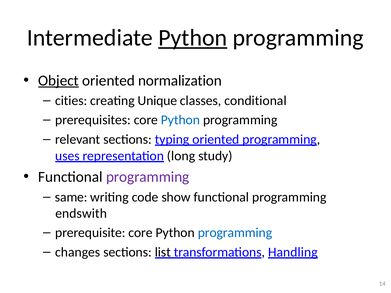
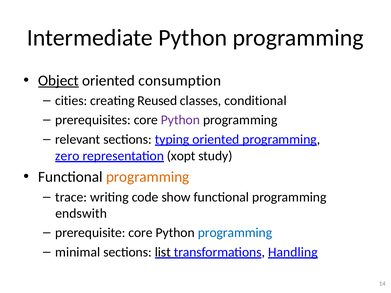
Python at (193, 38) underline: present -> none
normalization: normalization -> consumption
Unique: Unique -> Reused
Python at (180, 120) colour: blue -> purple
uses: uses -> zero
long: long -> xopt
programming at (148, 177) colour: purple -> orange
same: same -> trace
changes: changes -> minimal
